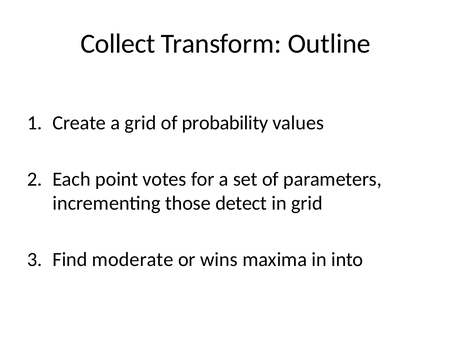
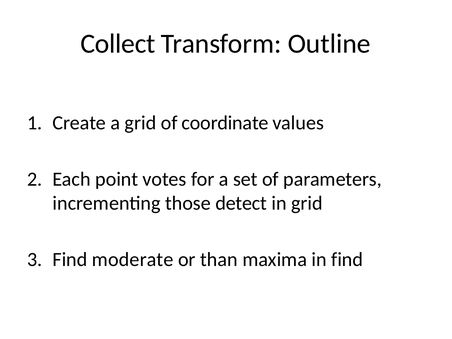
probability: probability -> coordinate
wins: wins -> than
in into: into -> find
